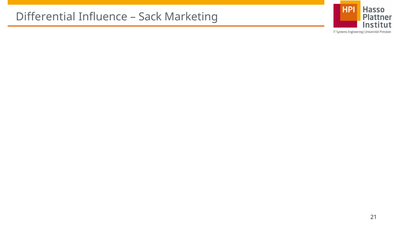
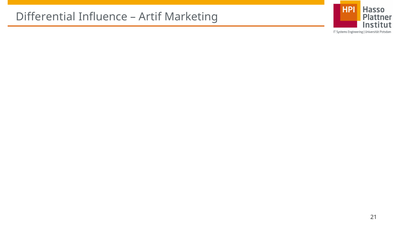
Sack: Sack -> Artif
